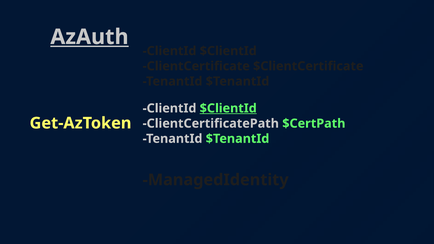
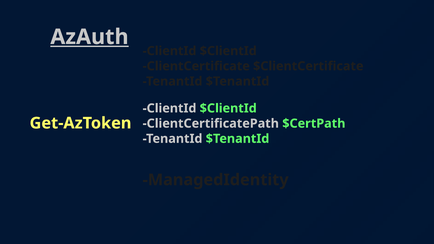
$ClientId at (228, 108) underline: present -> none
